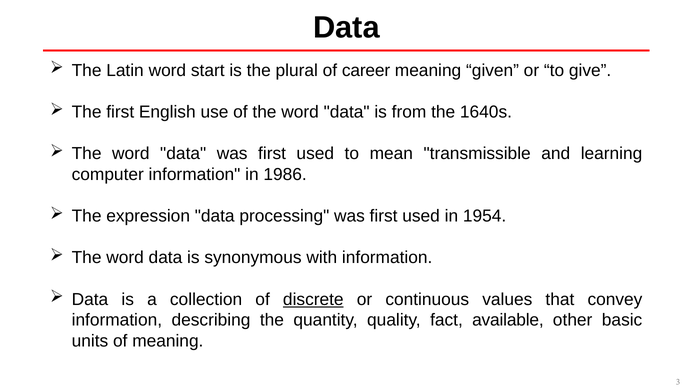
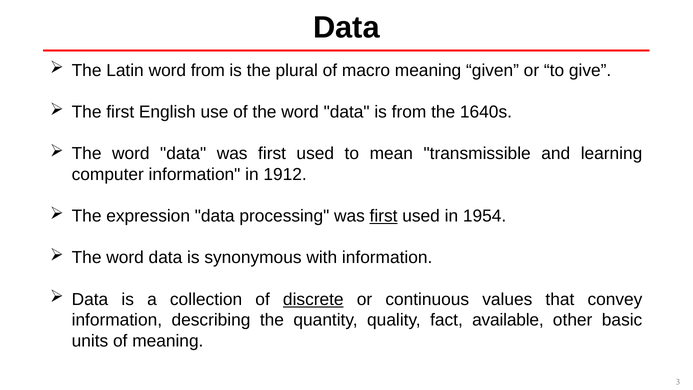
word start: start -> from
career: career -> macro
1986: 1986 -> 1912
first at (384, 216) underline: none -> present
